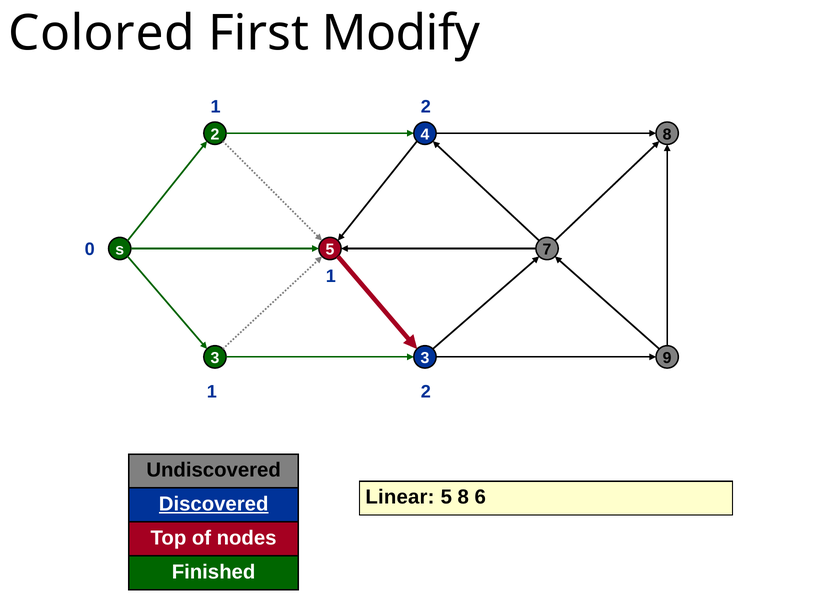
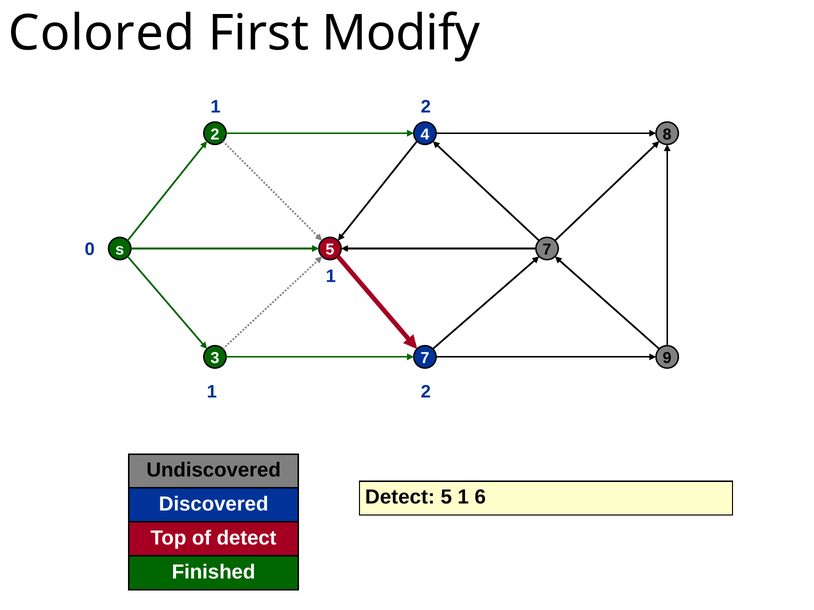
3 3: 3 -> 7
Linear at (400, 498): Linear -> Detect
5 8: 8 -> 1
Discovered underline: present -> none
of nodes: nodes -> detect
